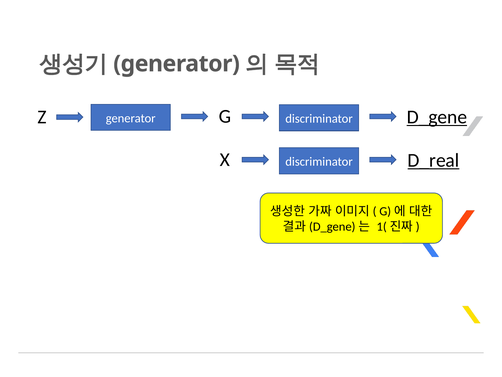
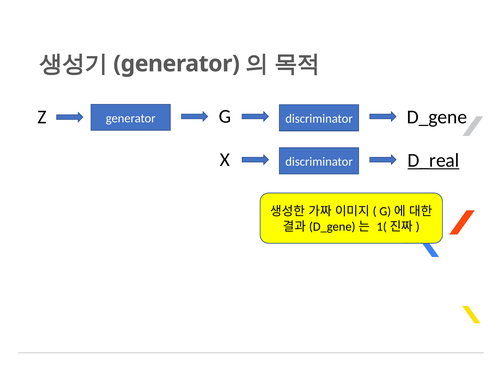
D_gene underline: present -> none
